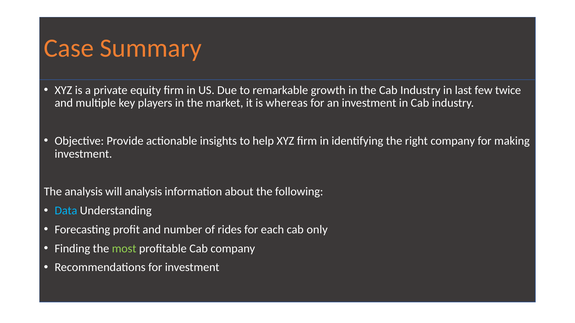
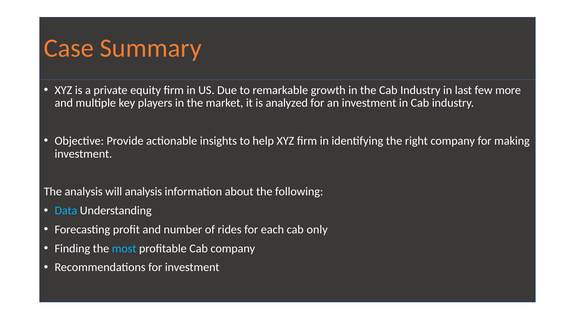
twice: twice -> more
whereas: whereas -> analyzed
most colour: light green -> light blue
